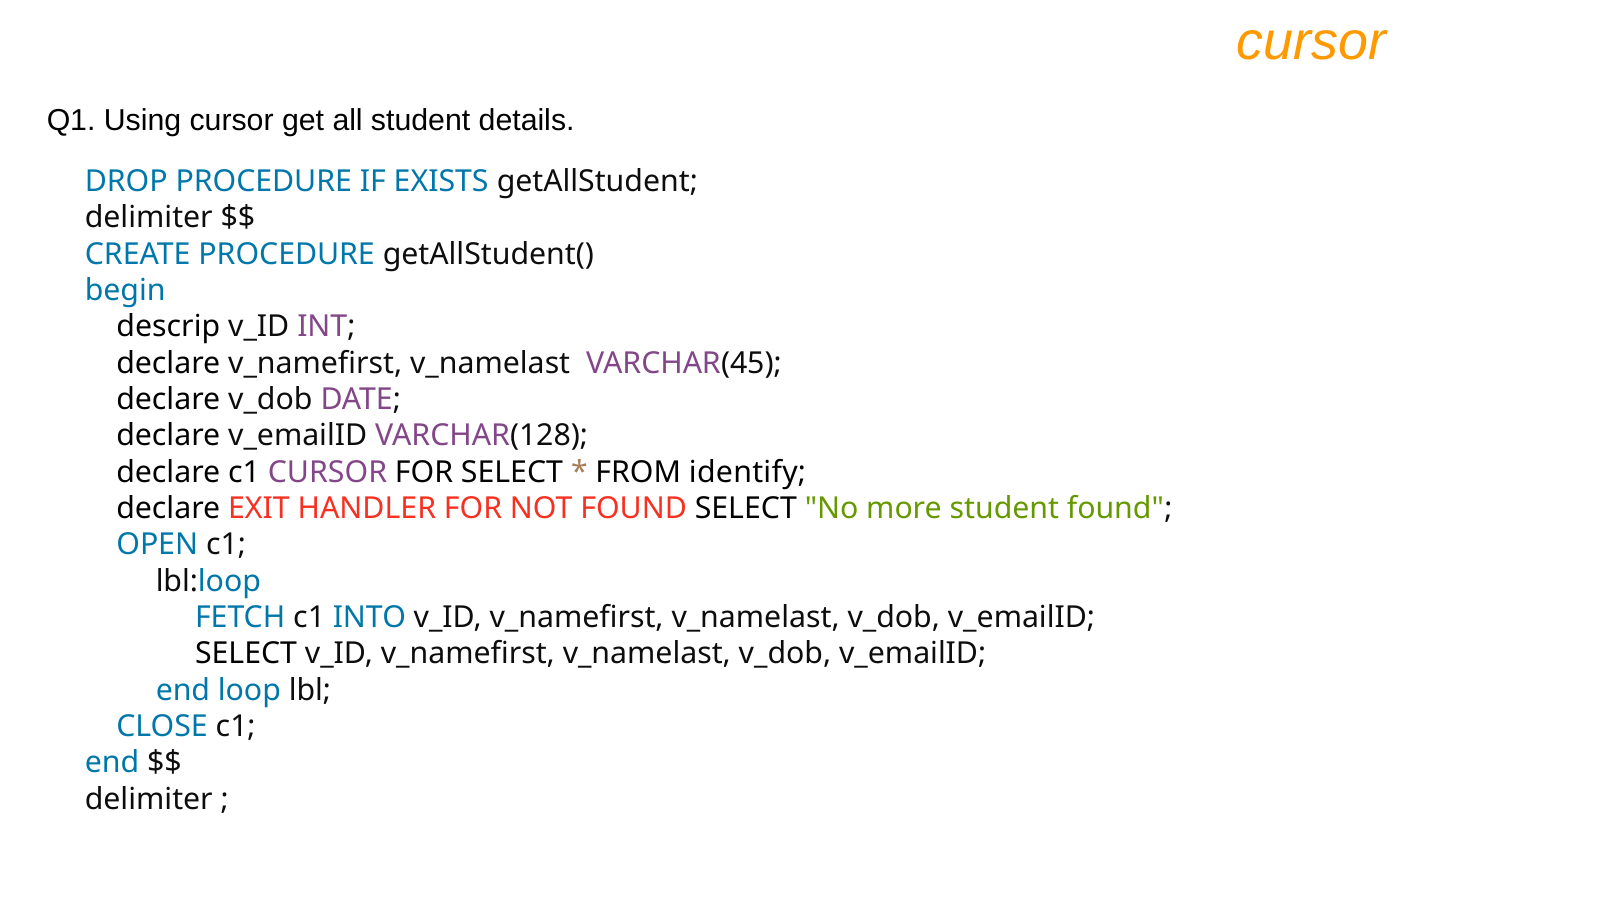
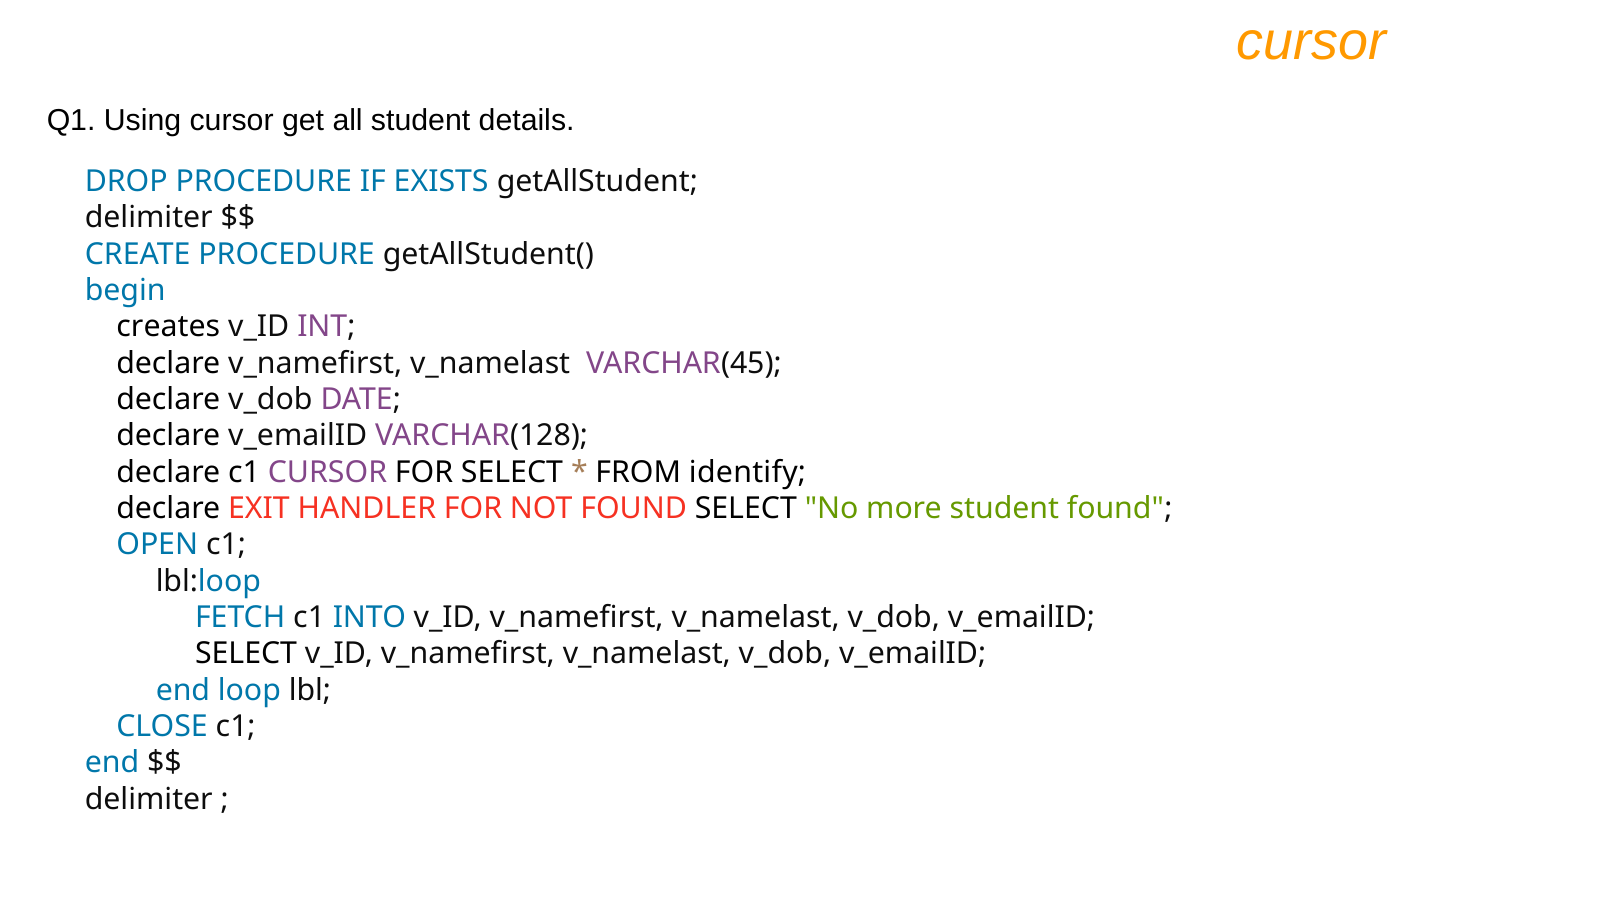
descrip: descrip -> creates
